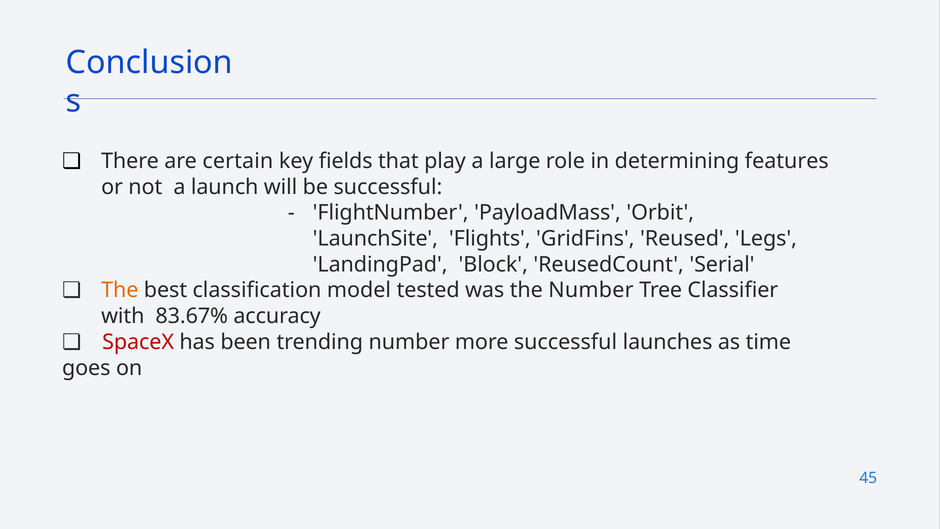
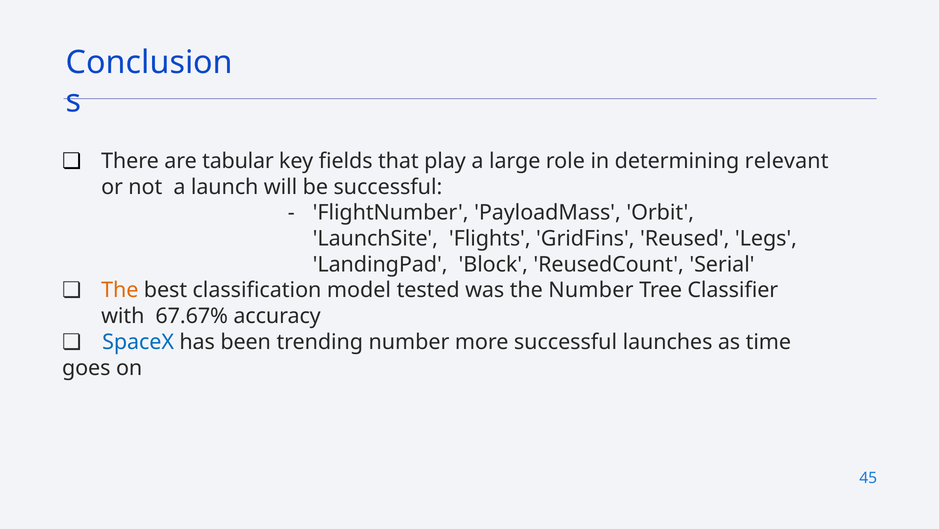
certain: certain -> tabular
features: features -> relevant
83.67%: 83.67% -> 67.67%
SpaceX colour: red -> blue
